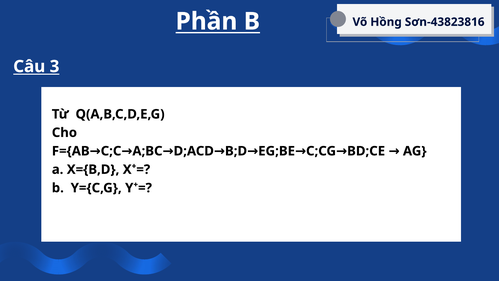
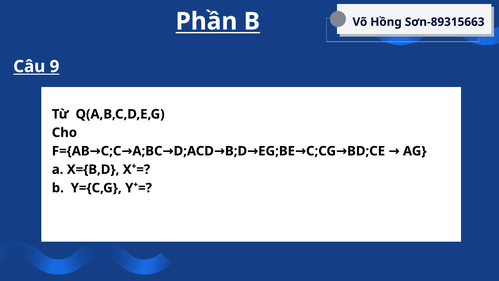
Sơn-43823816: Sơn-43823816 -> Sơn-89315663
3: 3 -> 9
